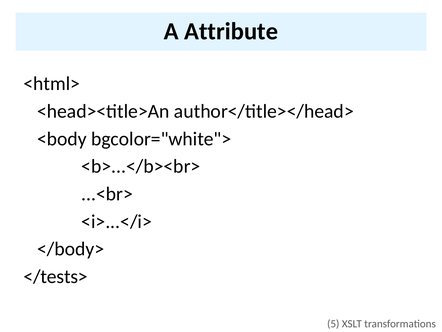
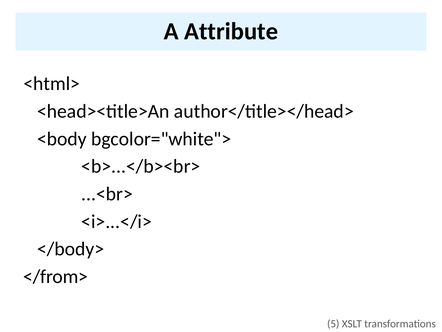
</tests>: </tests> -> </from>
